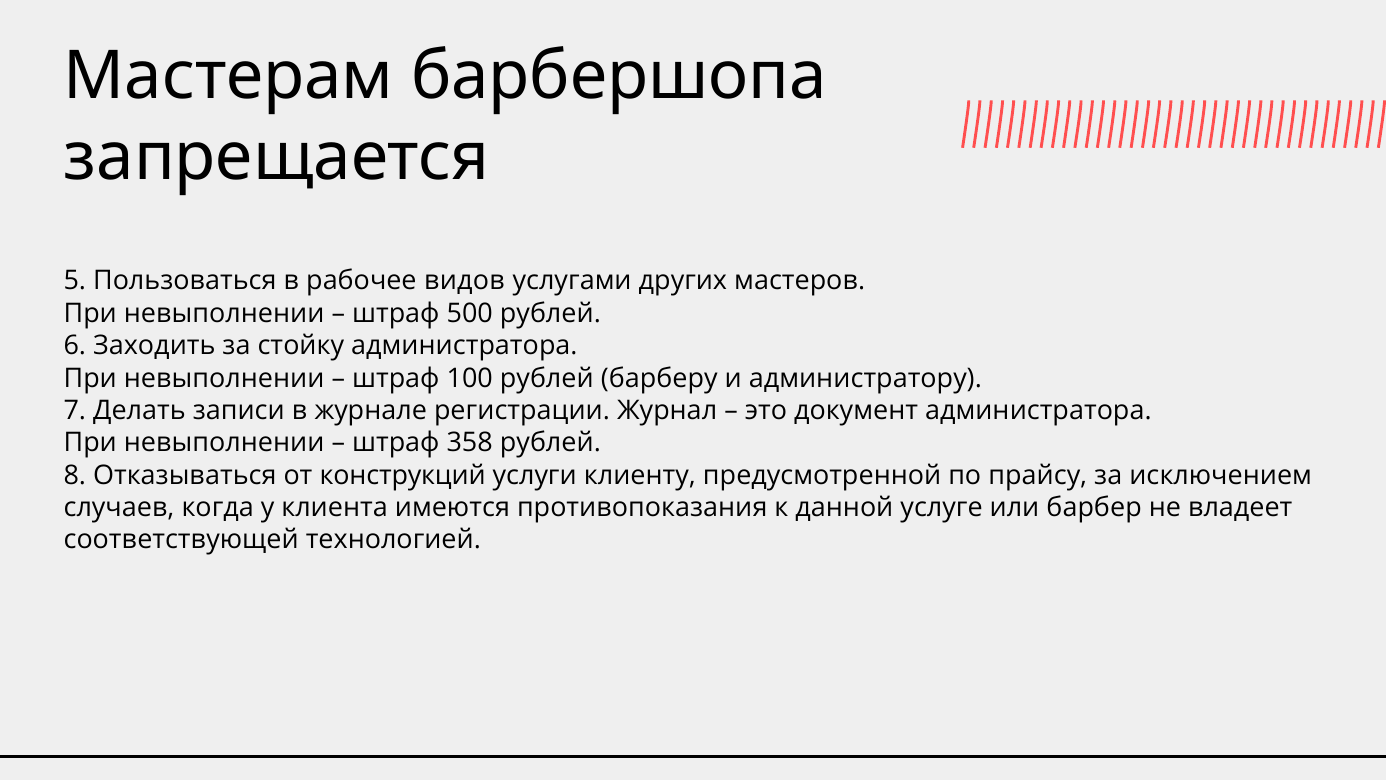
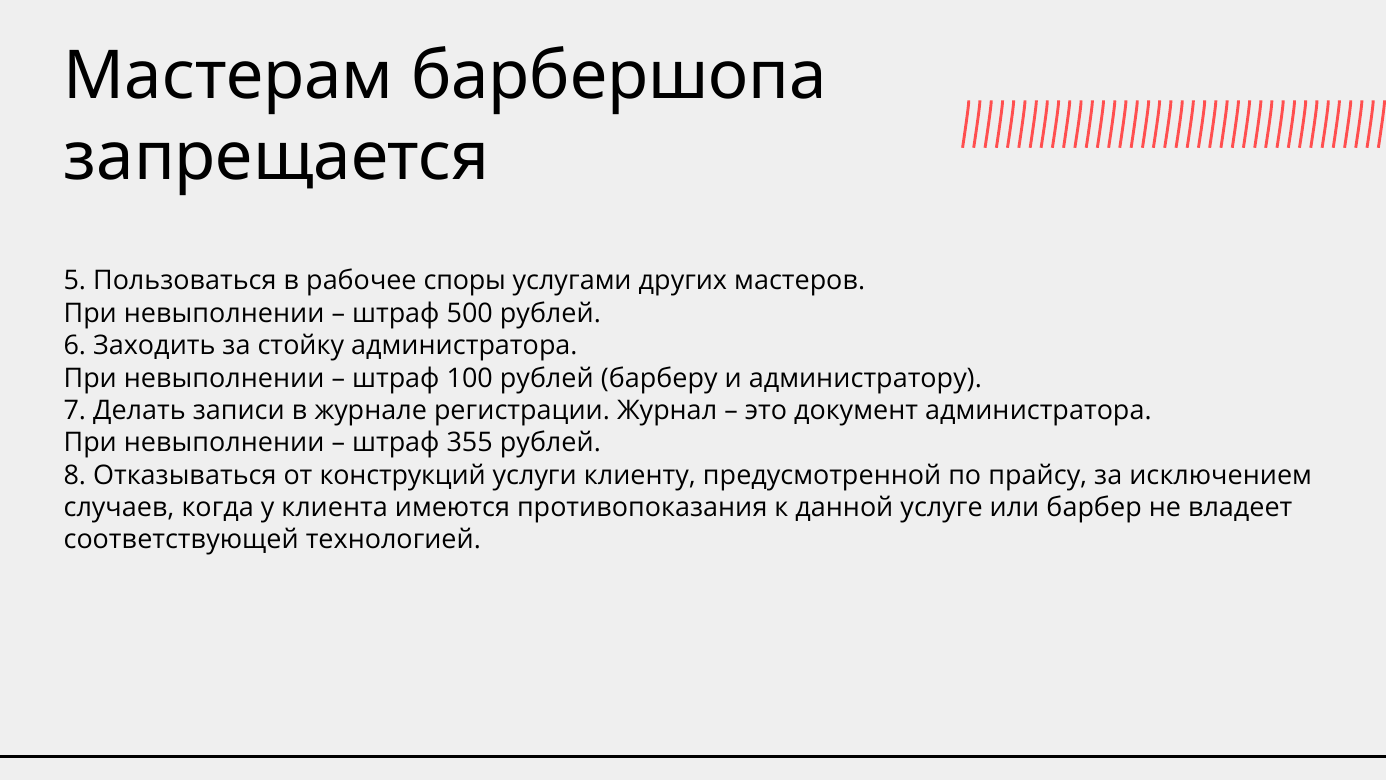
видов: видов -> споры
358: 358 -> 355
